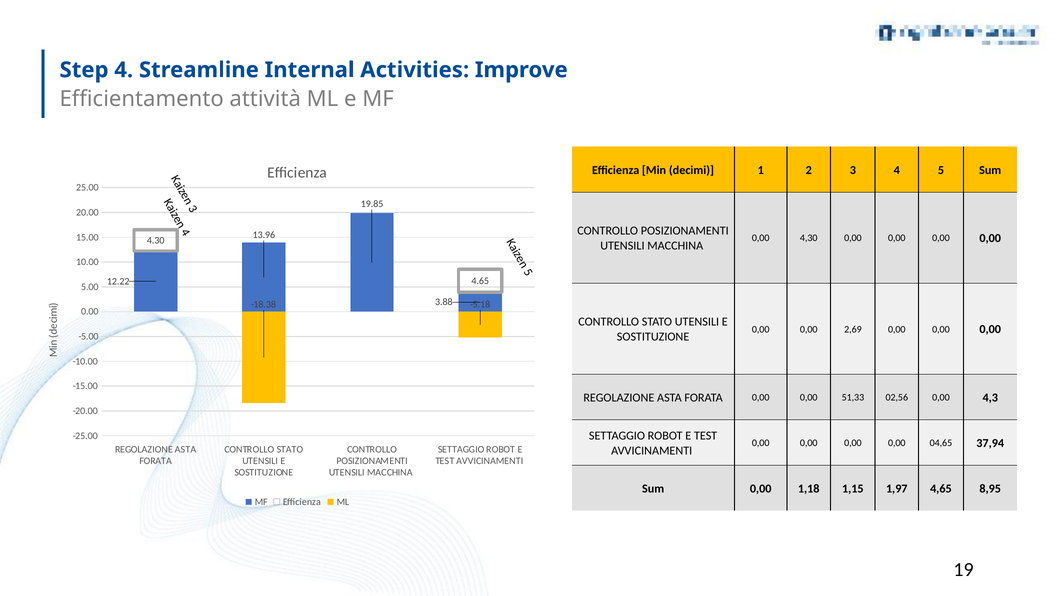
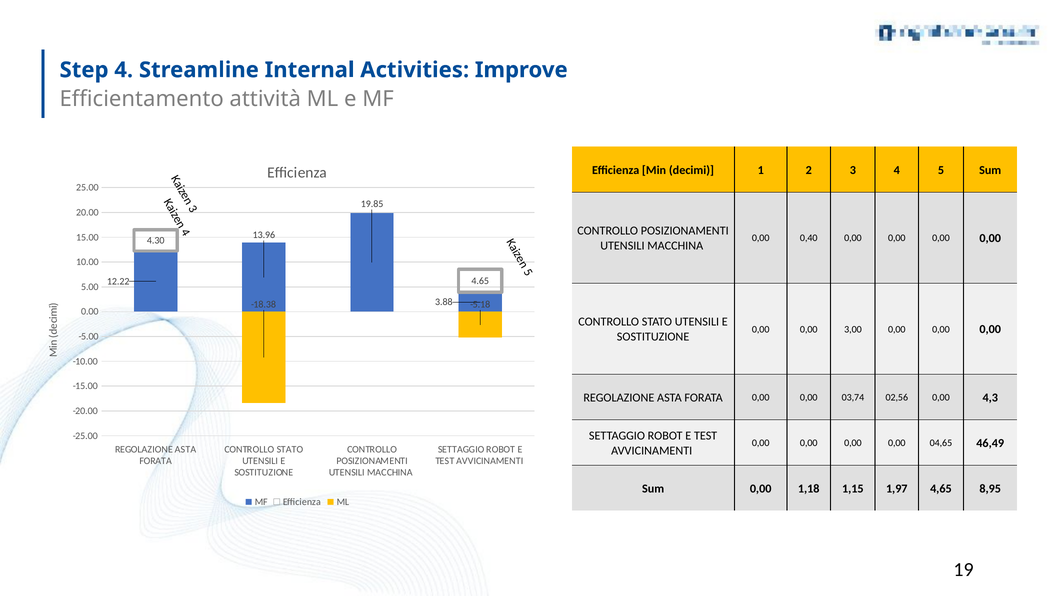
4,30: 4,30 -> 0,40
2,69: 2,69 -> 3,00
51,33: 51,33 -> 03,74
37,94: 37,94 -> 46,49
